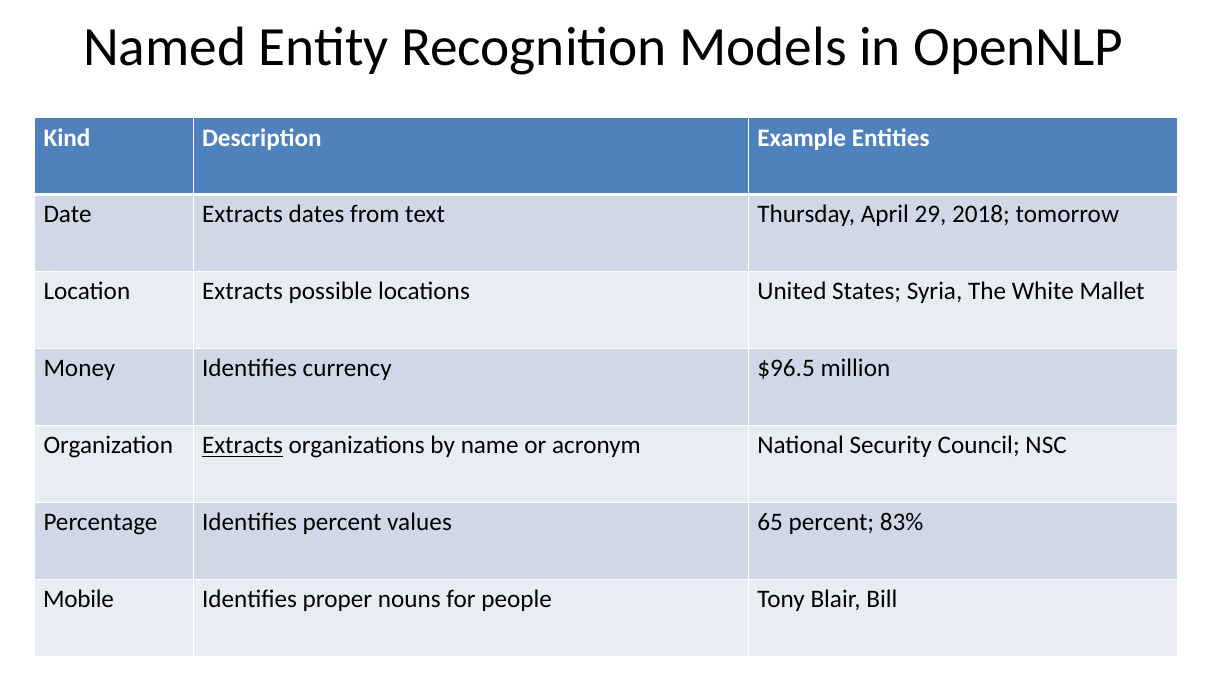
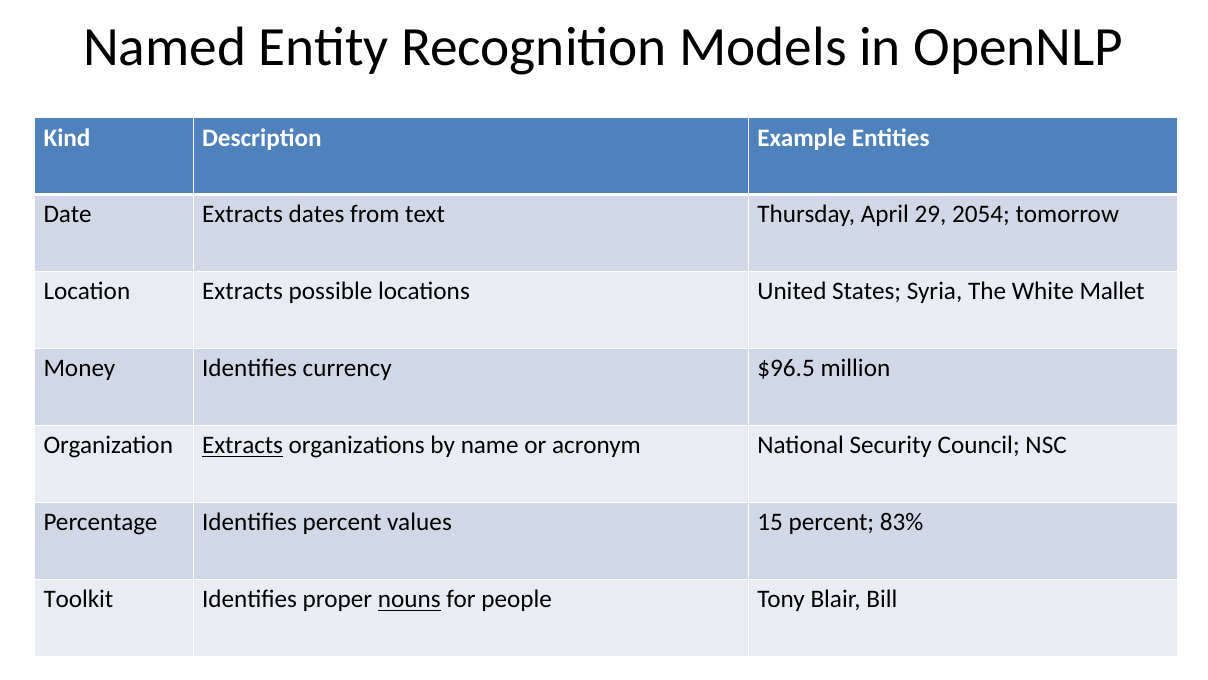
2018: 2018 -> 2054
65: 65 -> 15
Mobile: Mobile -> Toolkit
nouns underline: none -> present
